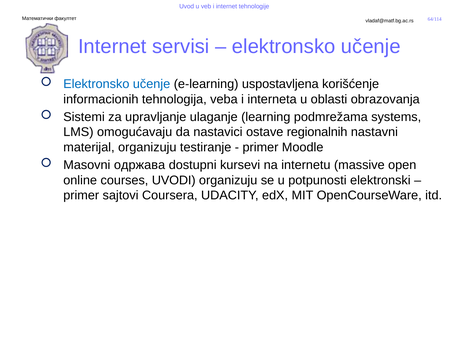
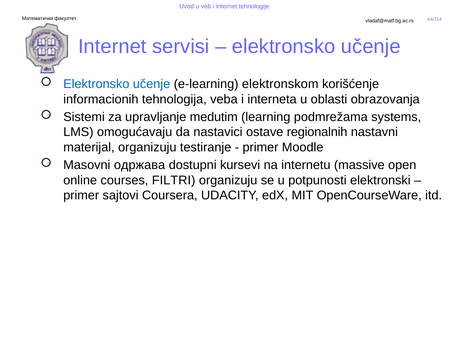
uspostavljena: uspostavljena -> elektronskom
ulaganje: ulaganje -> medutim
UVODI: UVODI -> FILTRI
